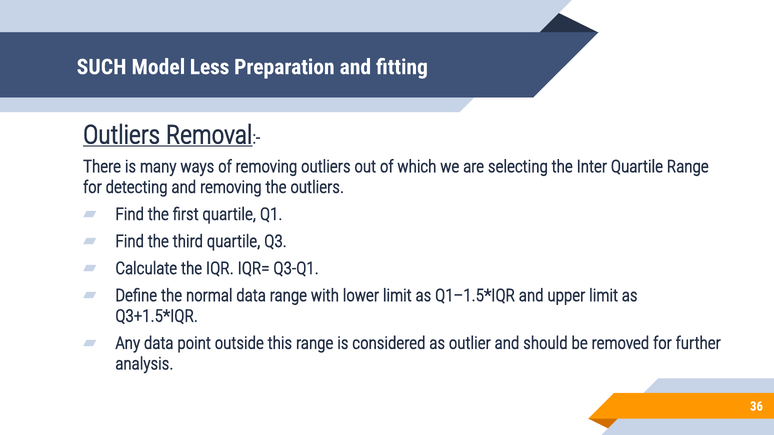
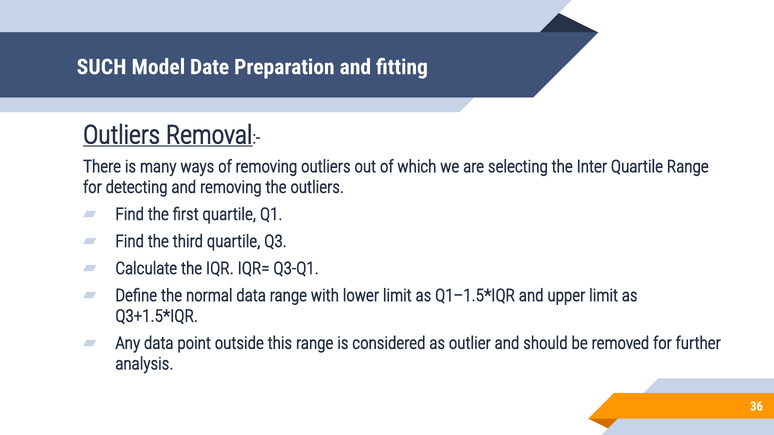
Less: Less -> Date
